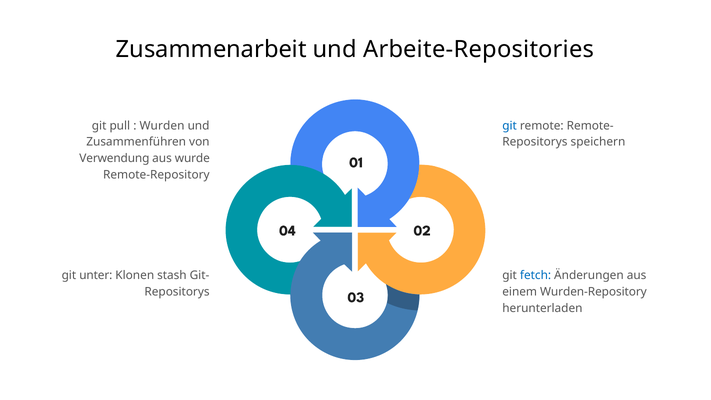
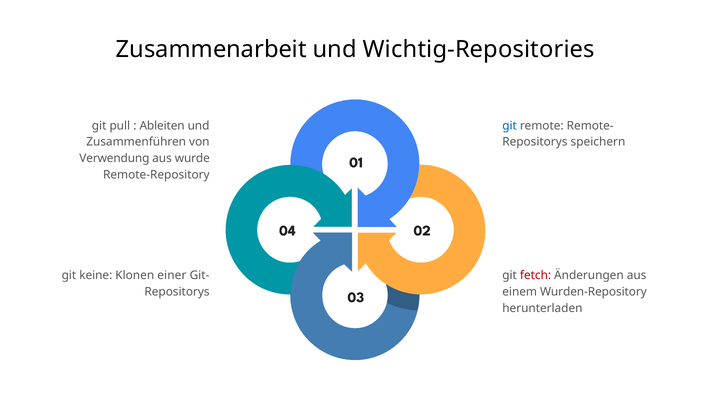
Arbeite-Repositories: Arbeite-Repositories -> Wichtig-Repositories
Wurden: Wurden -> Ableiten
unter: unter -> keine
stash: stash -> einer
fetch colour: blue -> red
